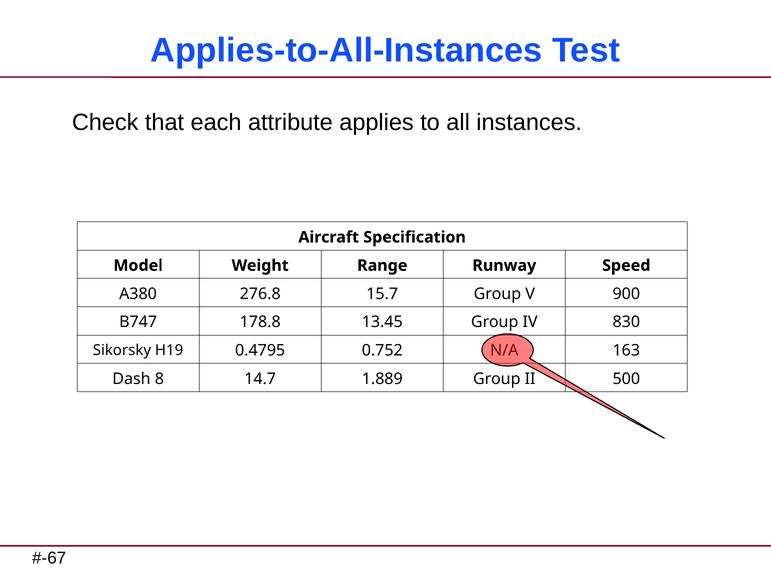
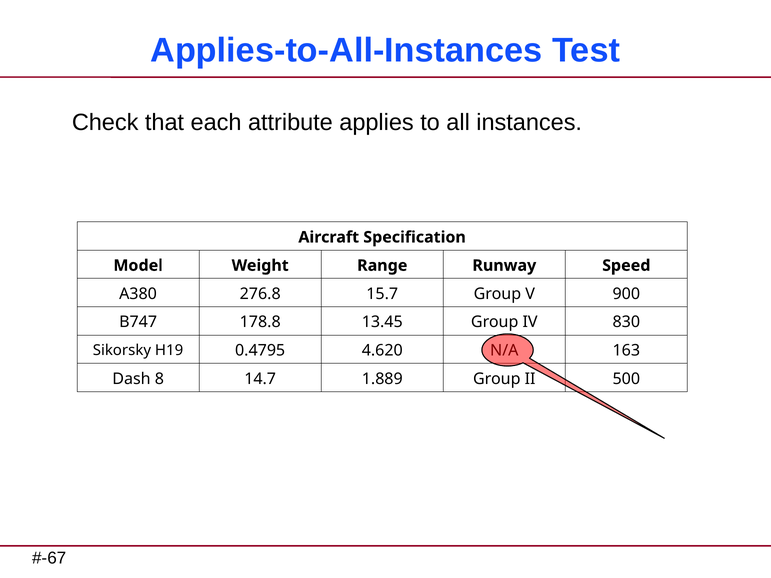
0.752: 0.752 -> 4.620
